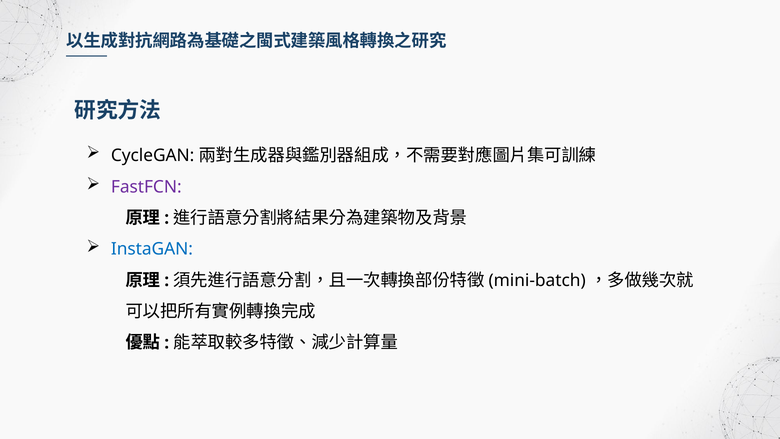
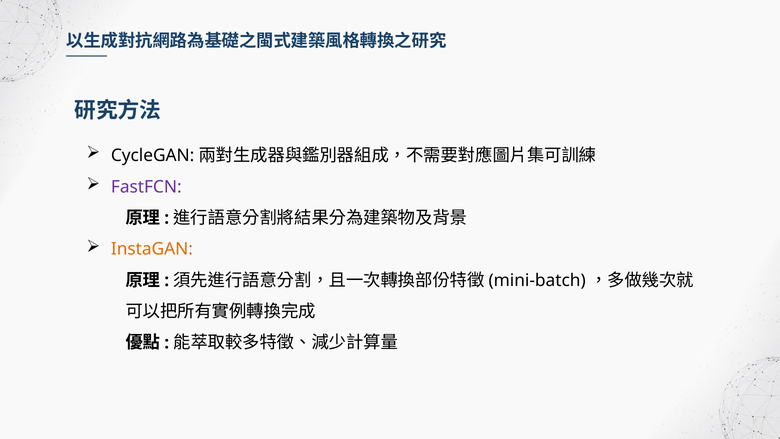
InstaGAN colour: blue -> orange
